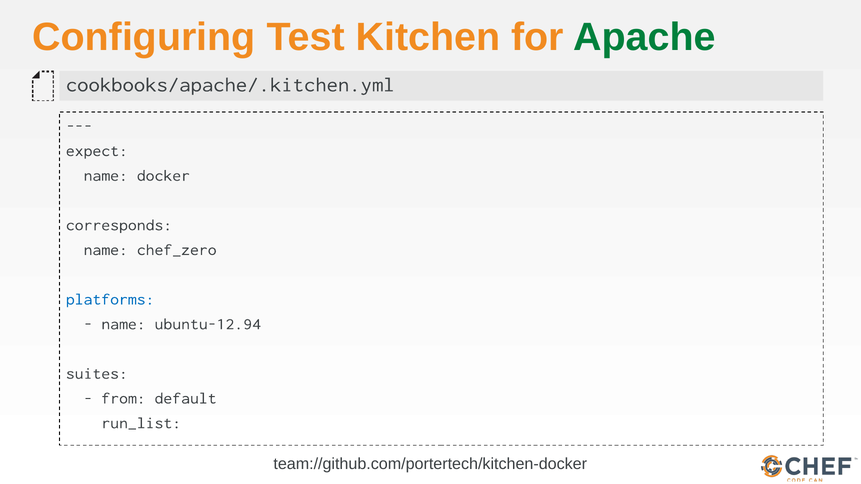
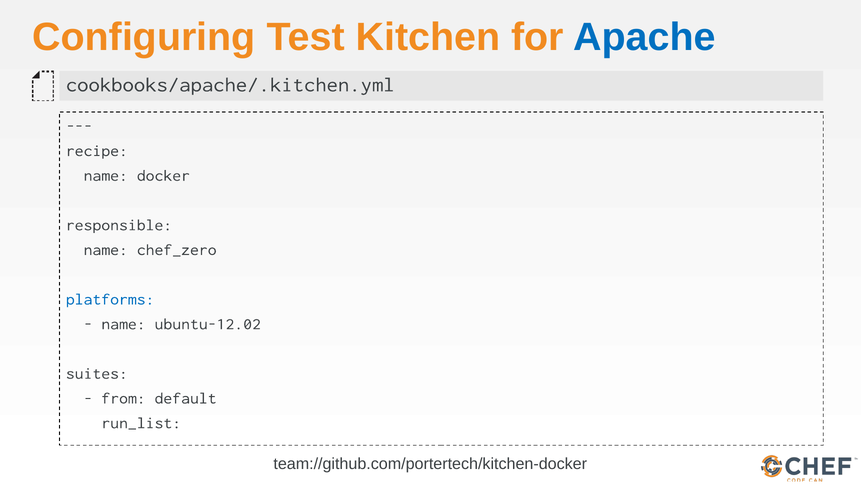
Apache colour: green -> blue
expect: expect -> recipe
corresponds: corresponds -> responsible
ubuntu-12.94: ubuntu-12.94 -> ubuntu-12.02
